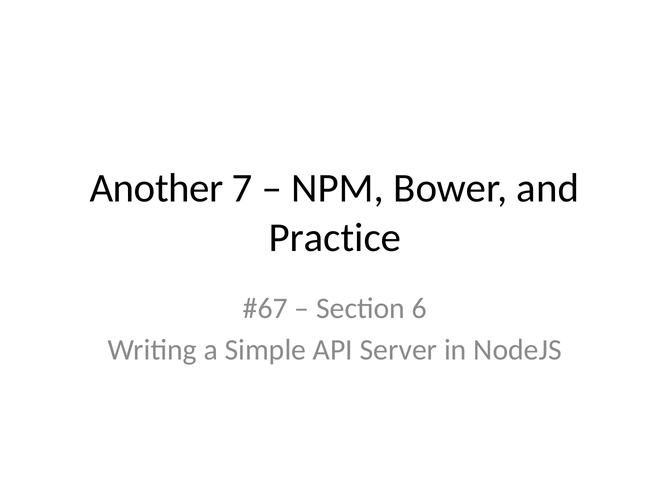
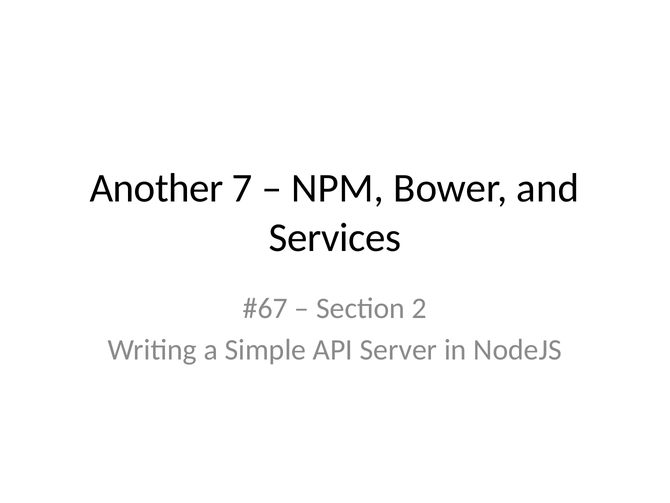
Practice: Practice -> Services
6: 6 -> 2
